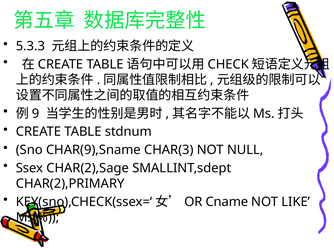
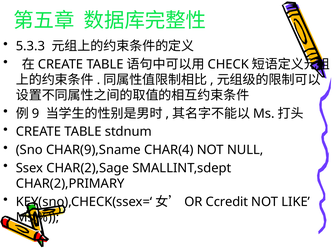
CHAR(3: CHAR(3 -> CHAR(4
Cname: Cname -> Ccredit
